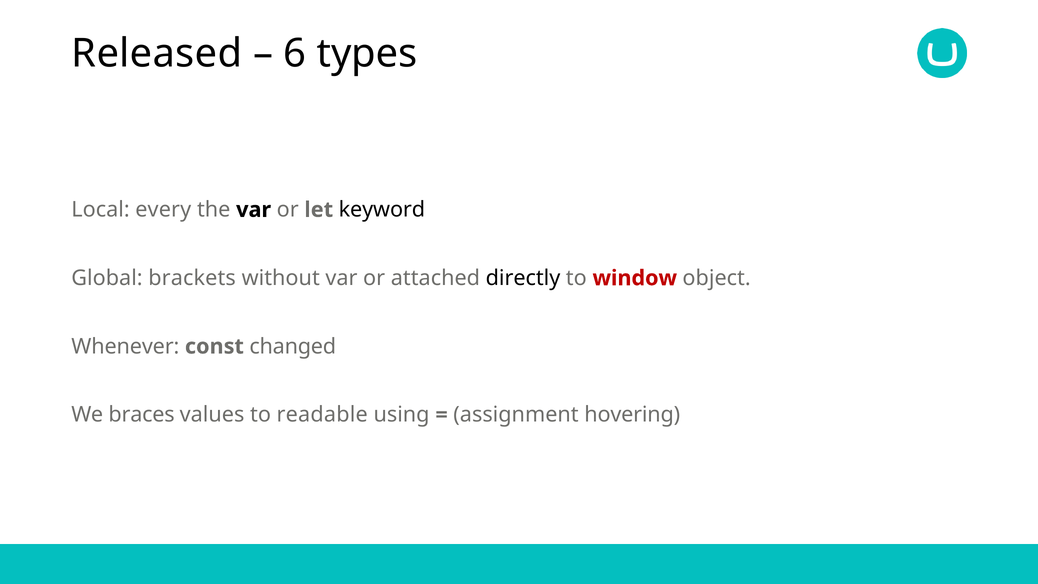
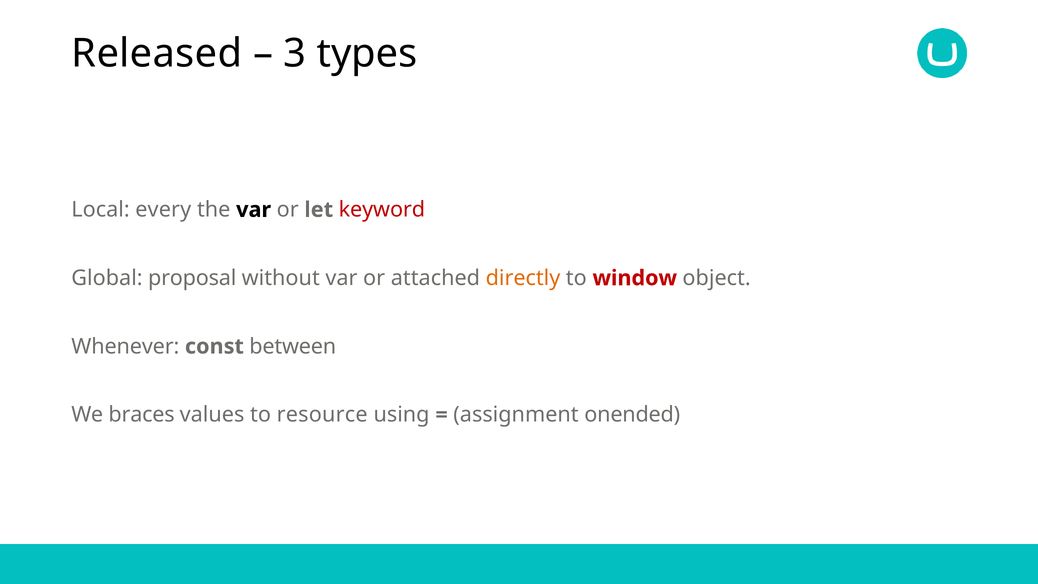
6: 6 -> 3
keyword colour: black -> red
brackets: brackets -> proposal
directly colour: black -> orange
changed: changed -> between
readable: readable -> resource
hovering: hovering -> onended
